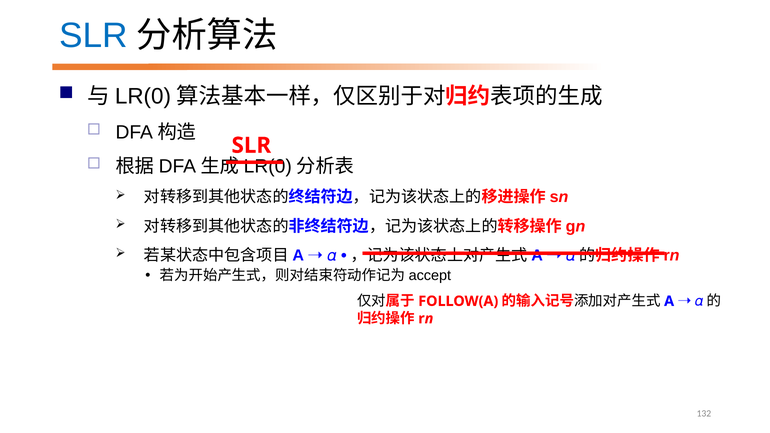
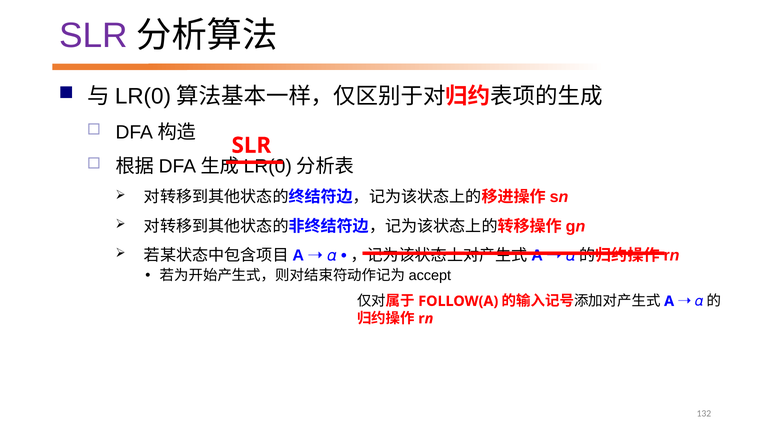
SLR at (93, 35) colour: blue -> purple
